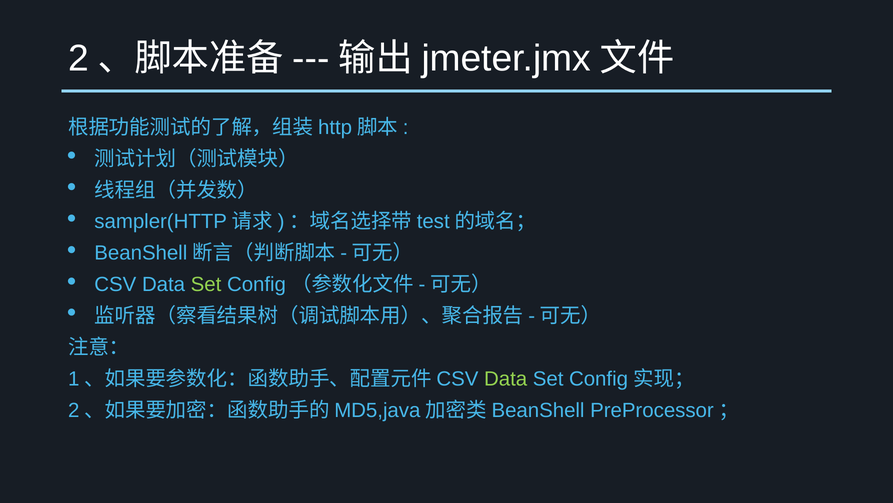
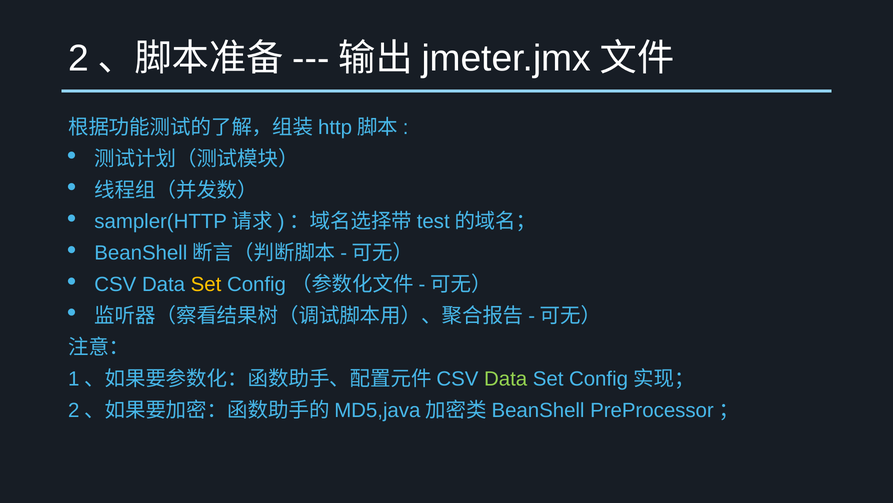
Set at (206, 284) colour: light green -> yellow
